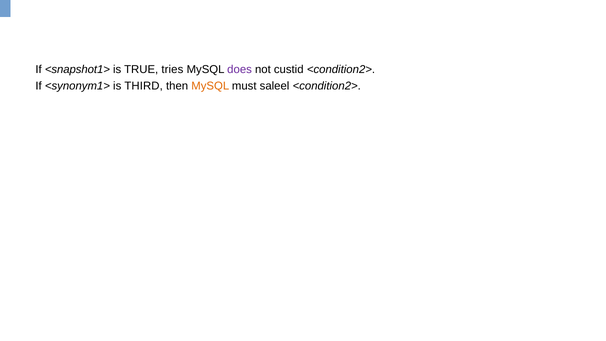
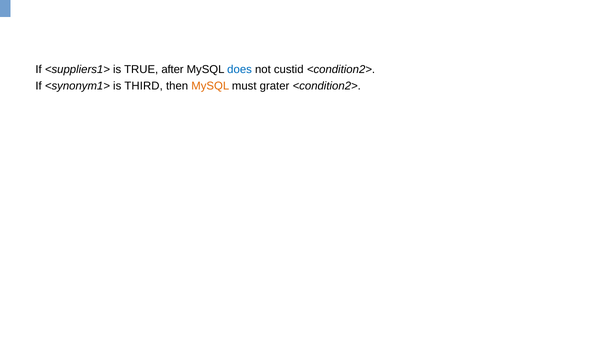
<snapshot1>: <snapshot1> -> <suppliers1>
tries: tries -> after
does colour: purple -> blue
saleel: saleel -> grater
